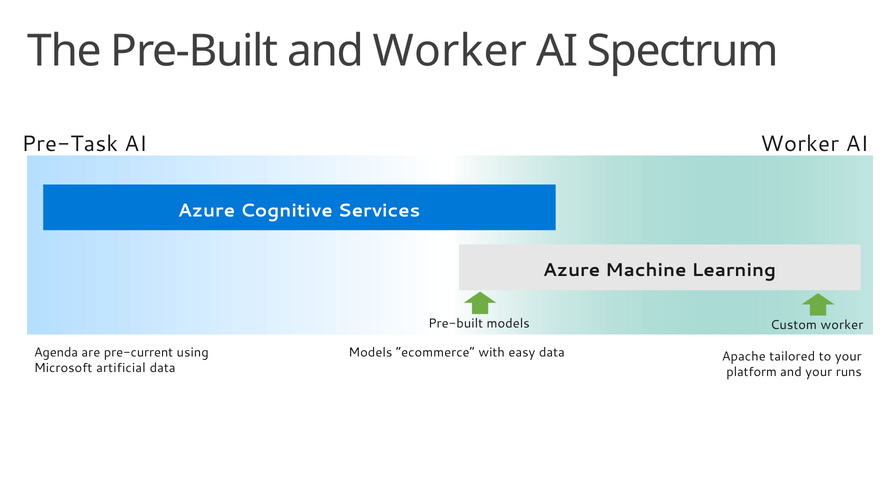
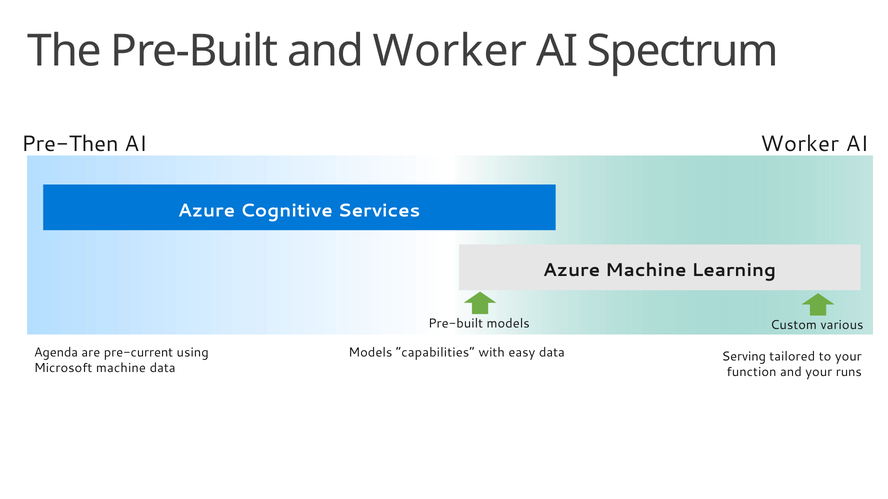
Pre-Task: Pre-Task -> Pre-Then
Custom worker: worker -> various
ecommerce: ecommerce -> capabilities
Apache: Apache -> Serving
Microsoft artificial: artificial -> machine
platform: platform -> function
